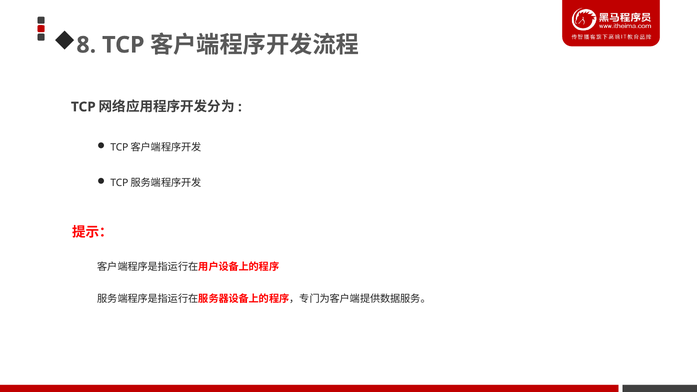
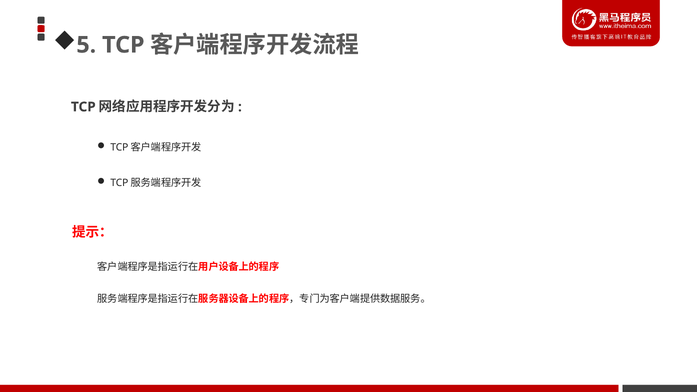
8: 8 -> 5
